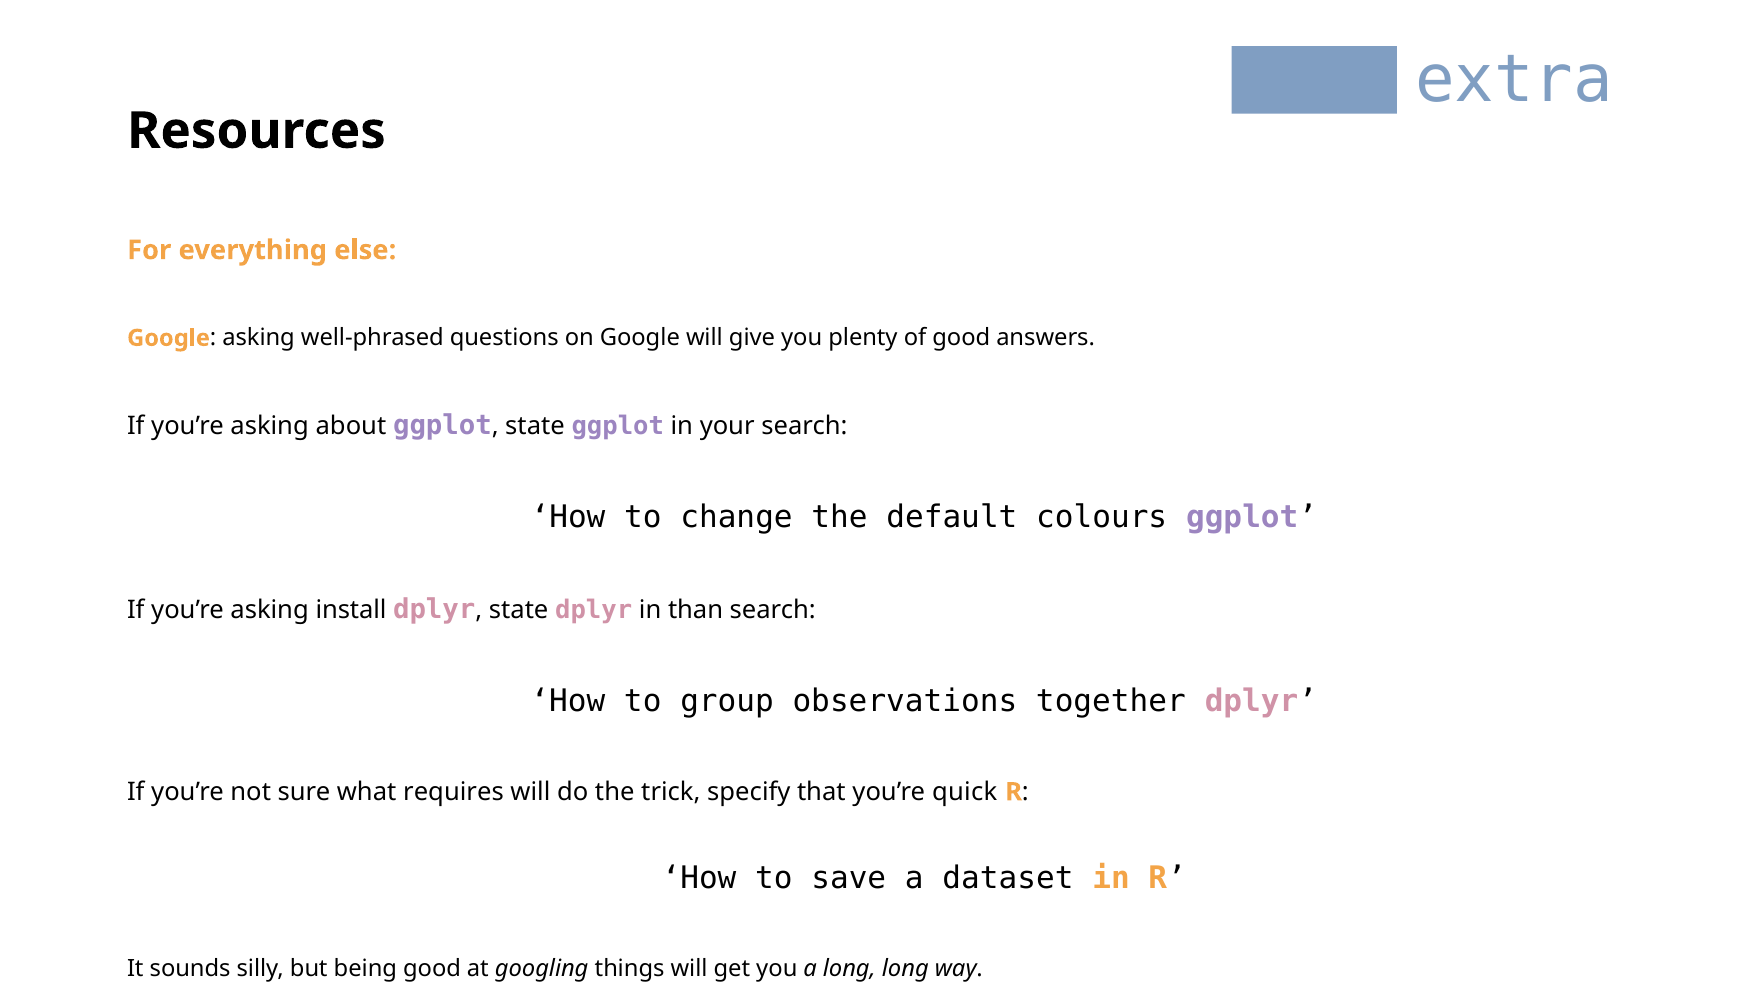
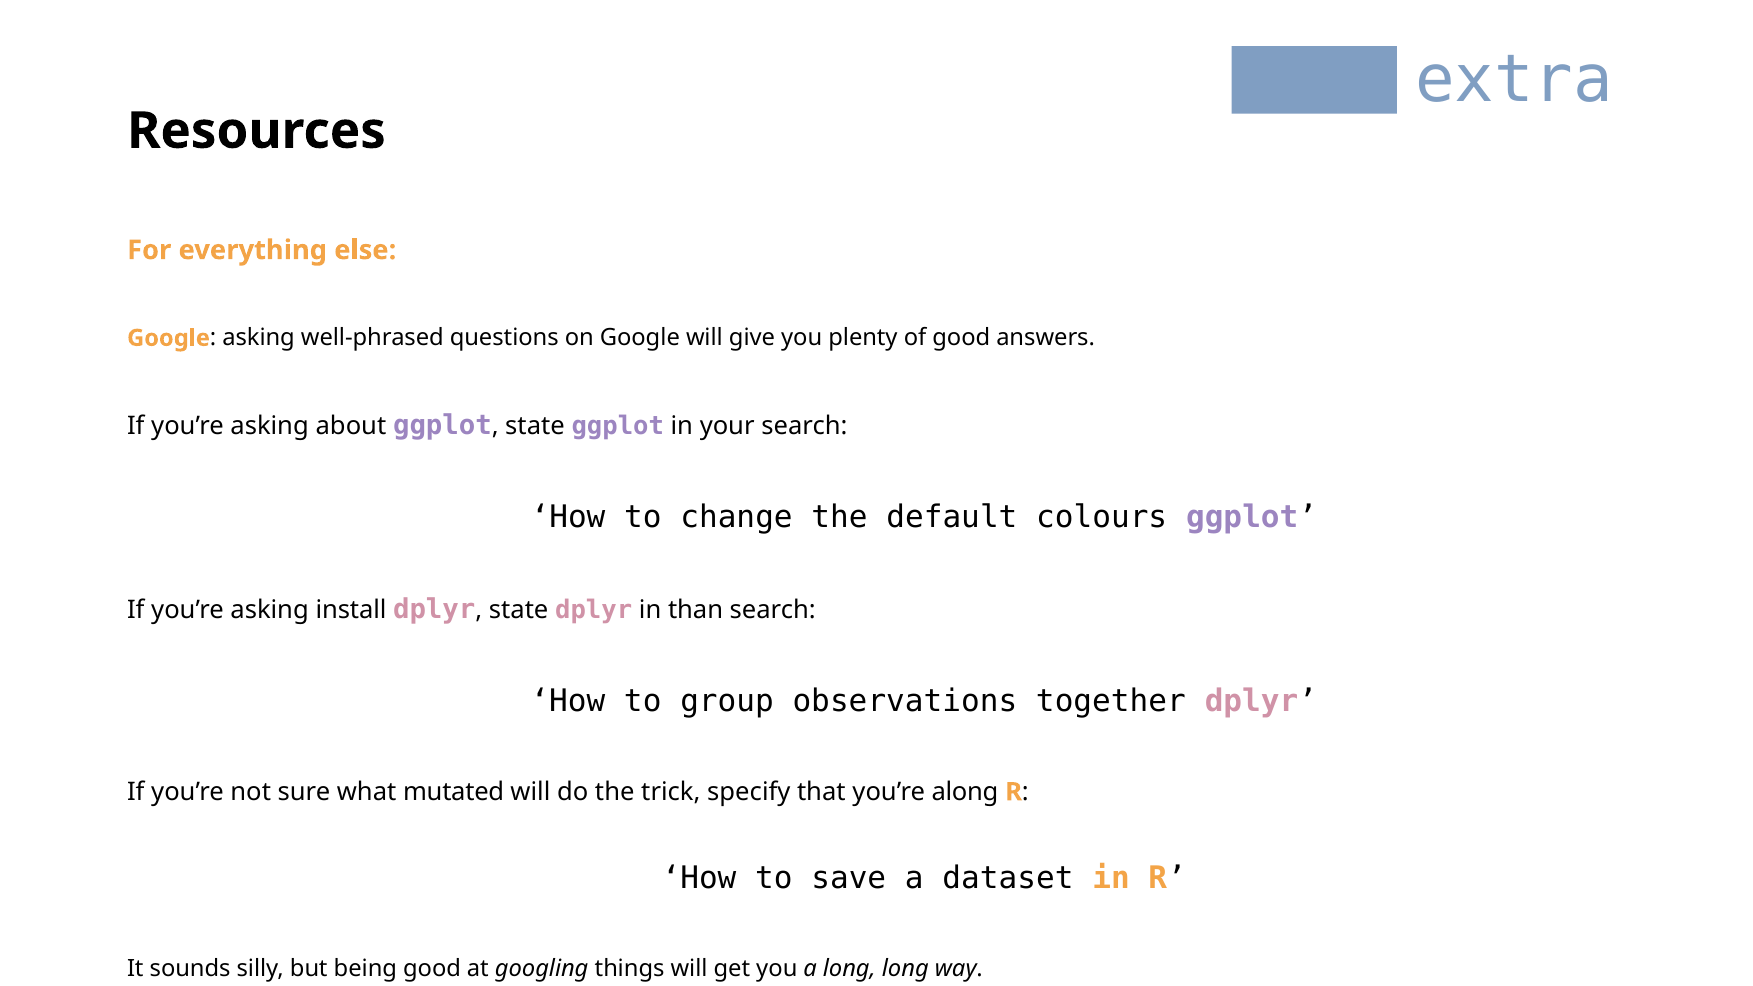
requires: requires -> mutated
quick: quick -> along
